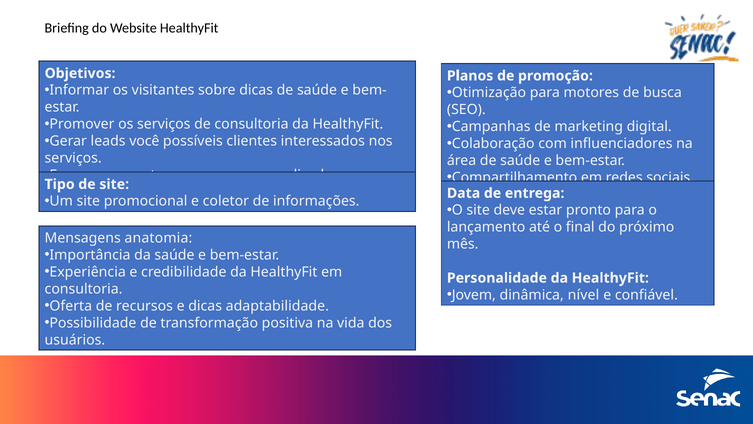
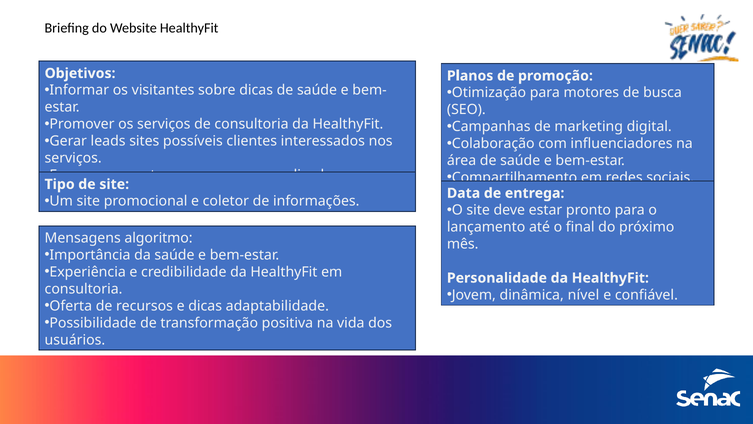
você: você -> sites
anatomia: anatomia -> algoritmo
